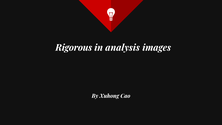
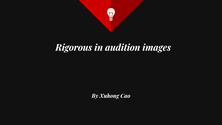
analysis: analysis -> audition
